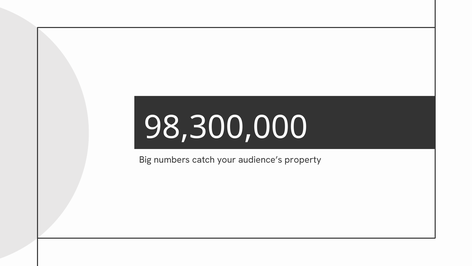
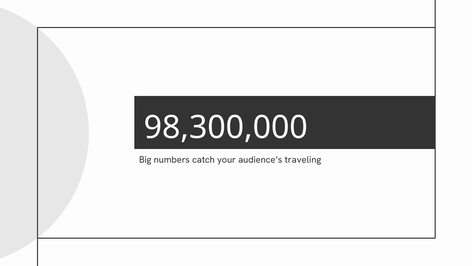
property: property -> traveling
